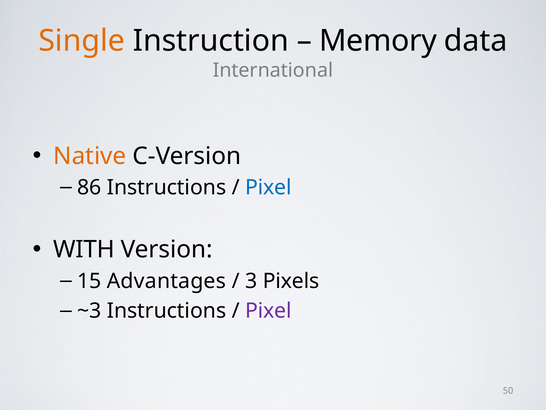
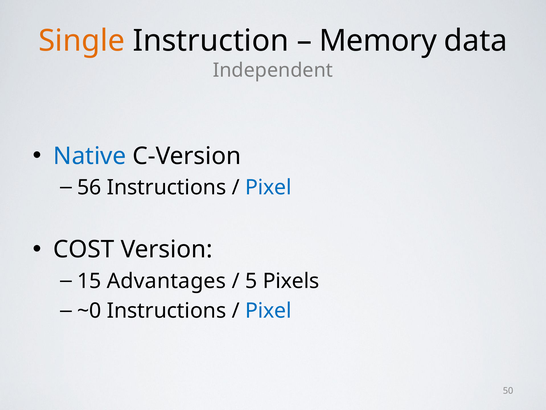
International: International -> Independent
Native colour: orange -> blue
86: 86 -> 56
WITH: WITH -> COST
3: 3 -> 5
~3: ~3 -> ~0
Pixel at (268, 310) colour: purple -> blue
